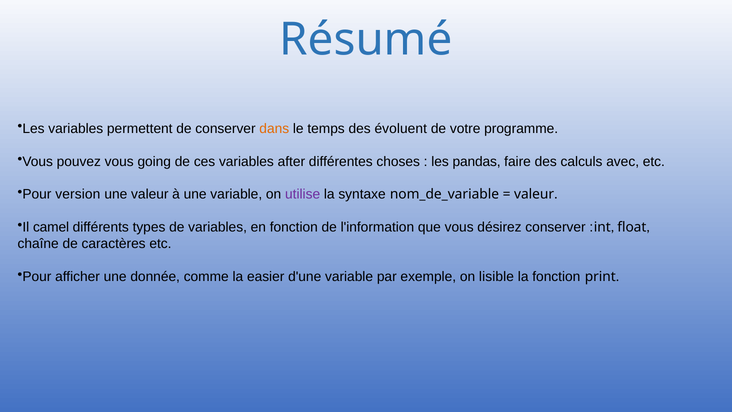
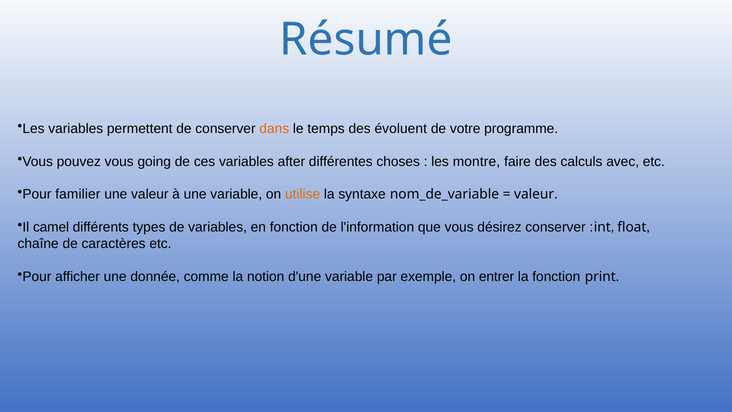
pandas: pandas -> montre
version: version -> familier
utilise colour: purple -> orange
easier: easier -> notion
lisible: lisible -> entrer
